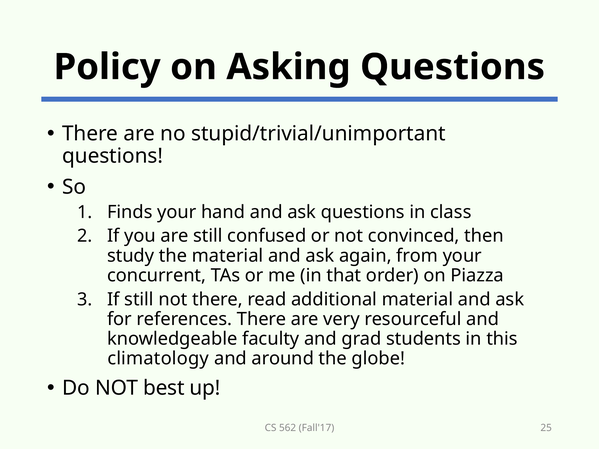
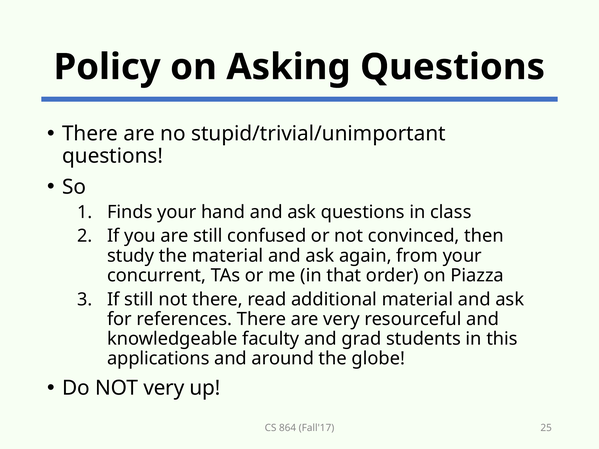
climatology: climatology -> applications
NOT best: best -> very
562: 562 -> 864
